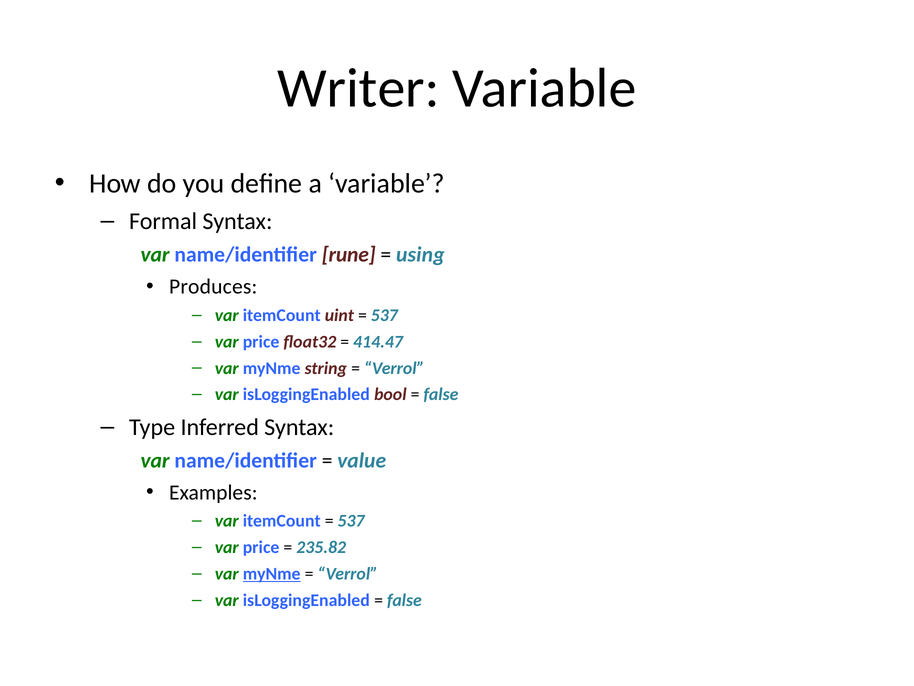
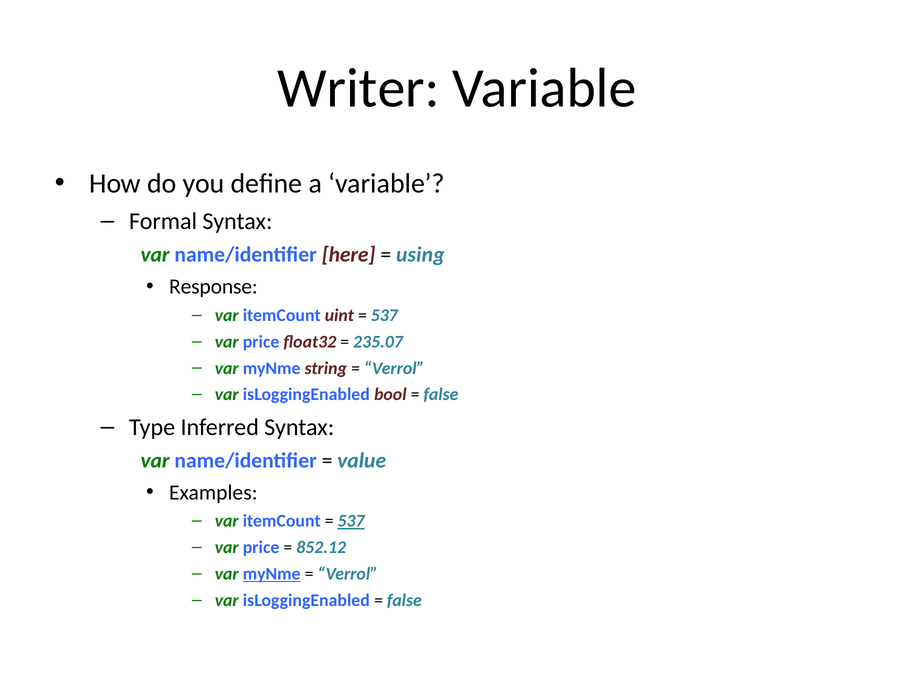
rune: rune -> here
Produces: Produces -> Response
414.47: 414.47 -> 235.07
537 at (351, 521) underline: none -> present
235.82: 235.82 -> 852.12
